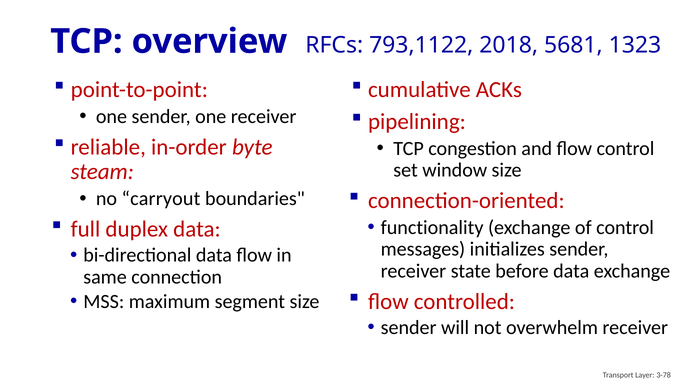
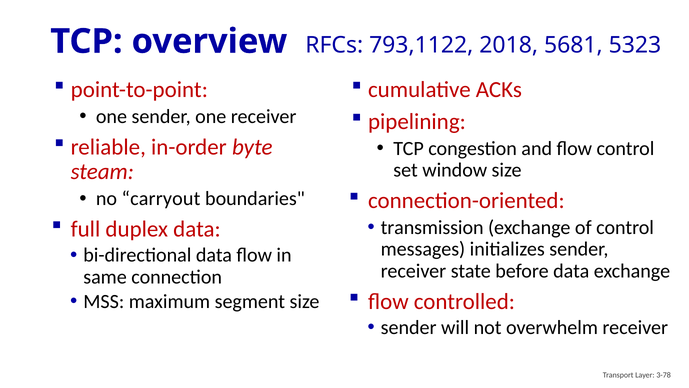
1323: 1323 -> 5323
functionality: functionality -> transmission
